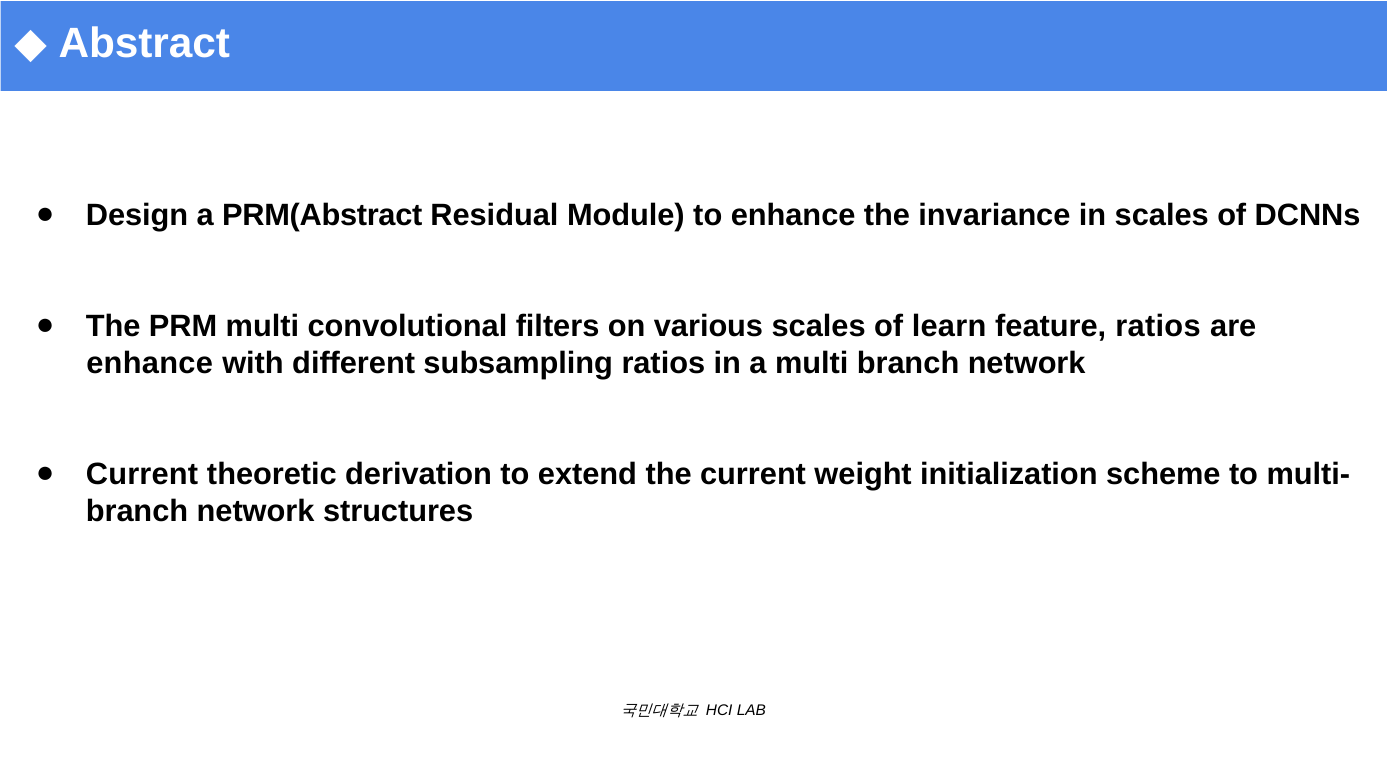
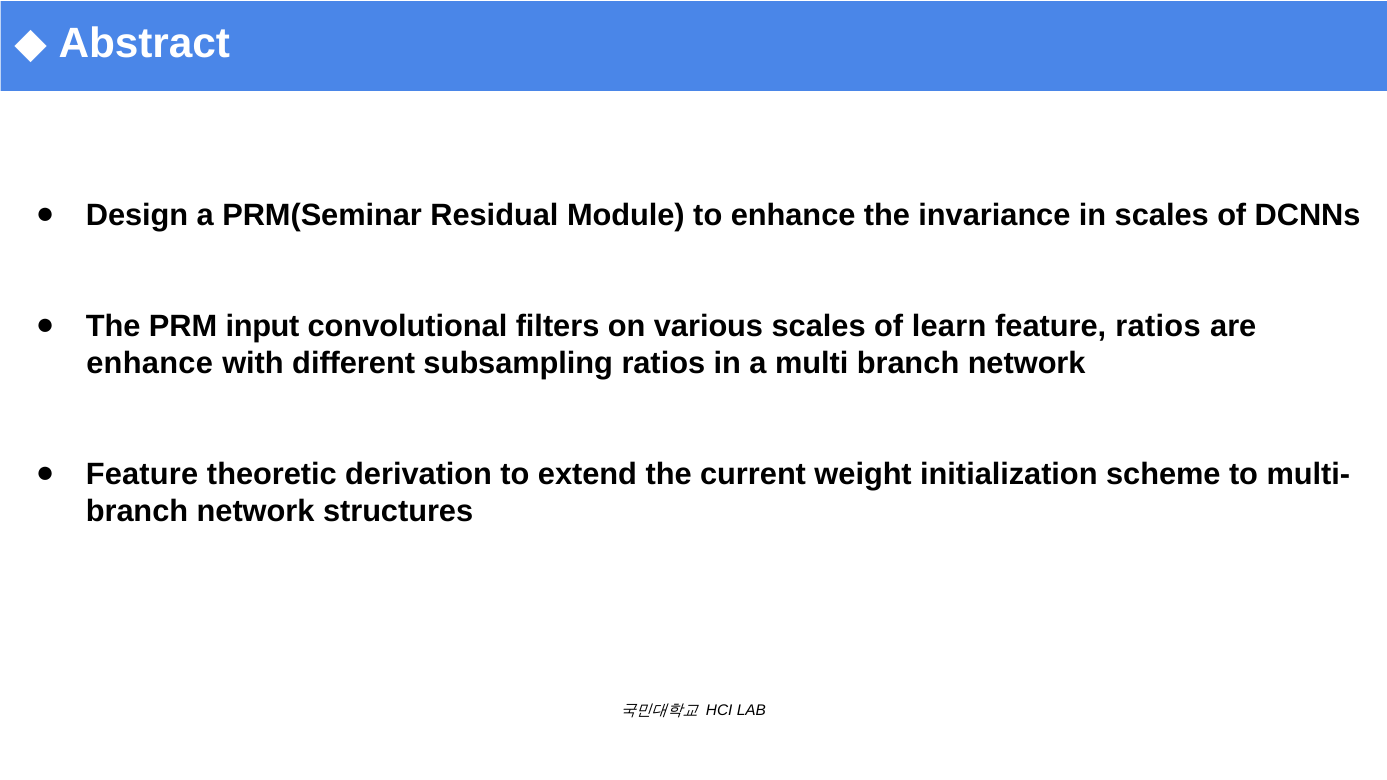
PRM(Abstract: PRM(Abstract -> PRM(Seminar
PRM multi: multi -> input
Current at (142, 474): Current -> Feature
